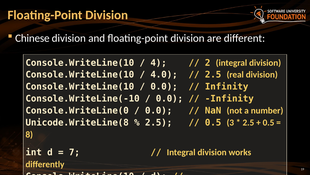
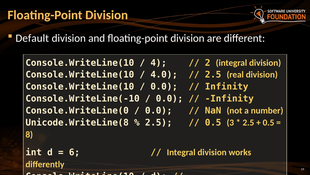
Chinese: Chinese -> Default
7: 7 -> 6
